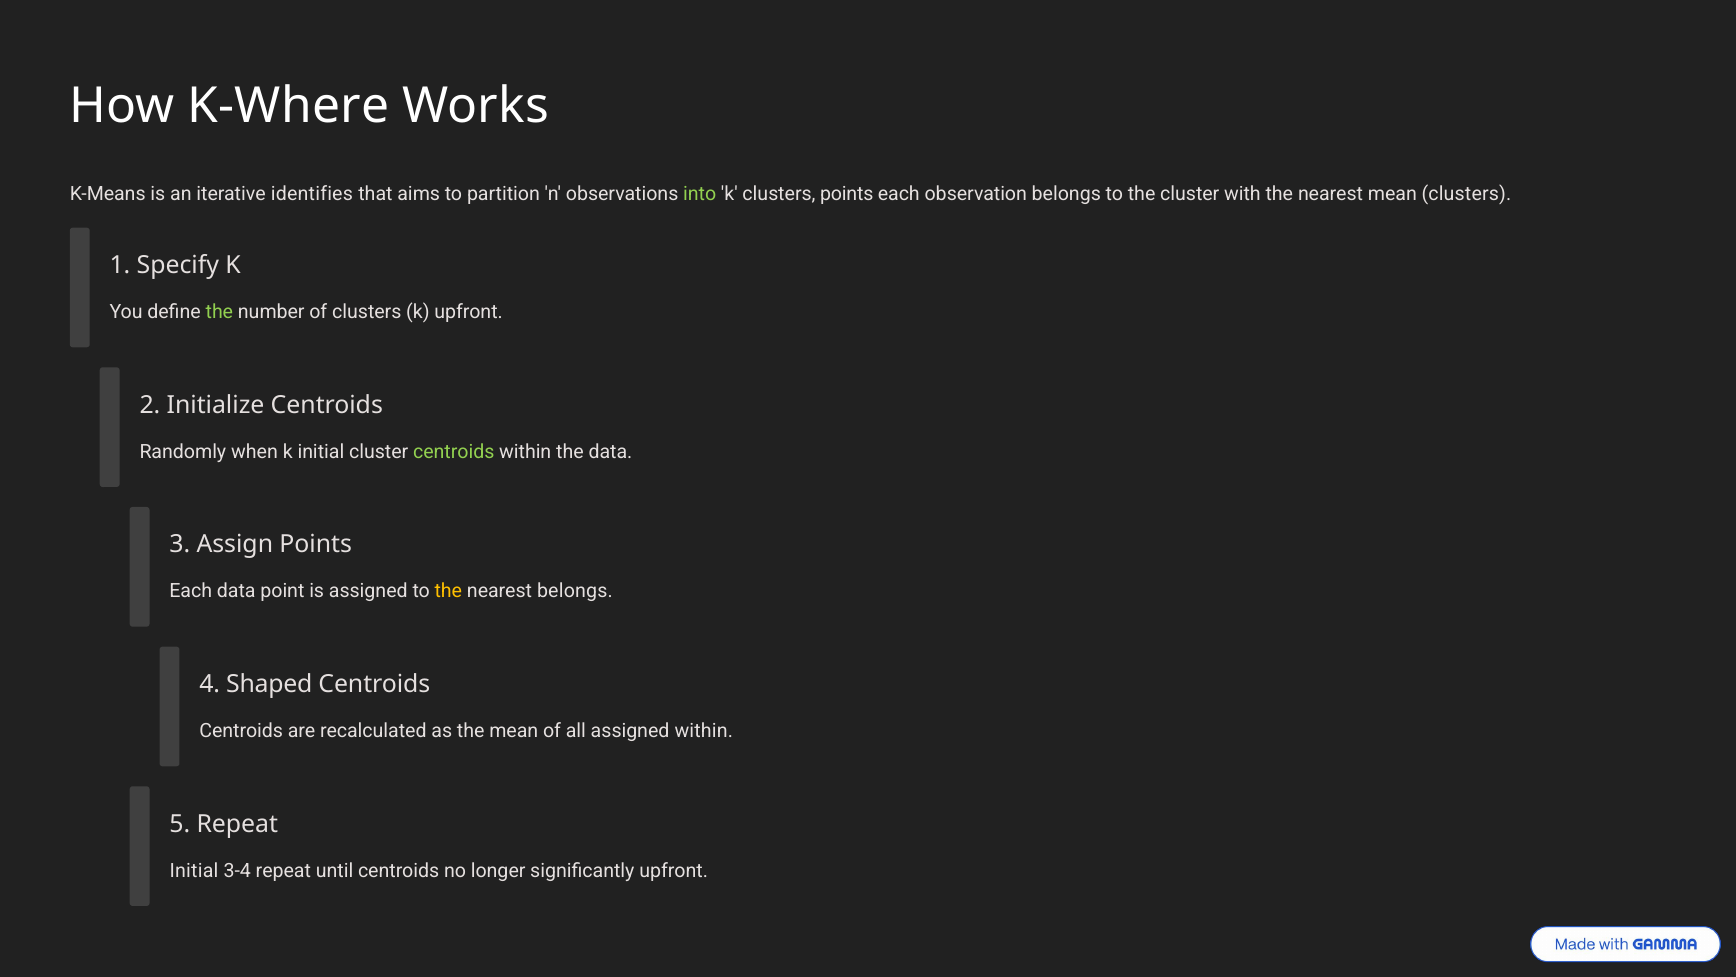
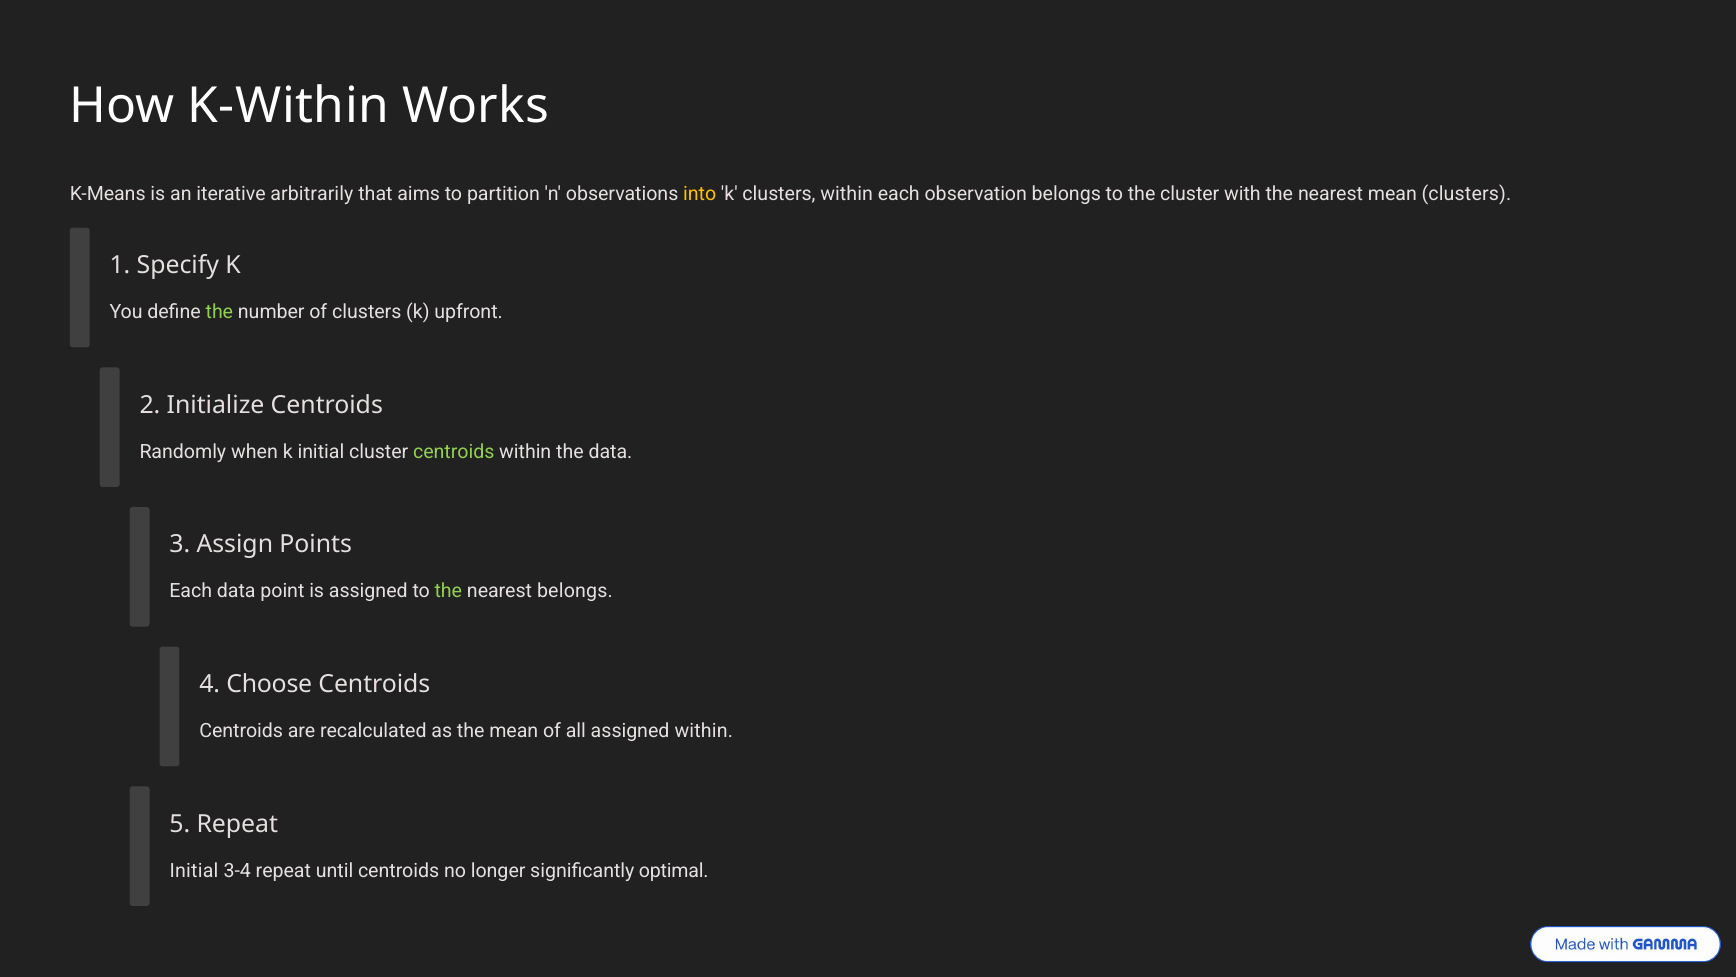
K-Where: K-Where -> K-Within
identifies: identifies -> arbitrarily
into colour: light green -> yellow
clusters points: points -> within
the at (448, 591) colour: yellow -> light green
Shaped: Shaped -> Choose
significantly upfront: upfront -> optimal
